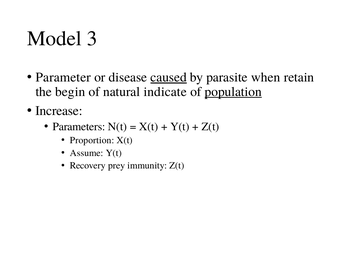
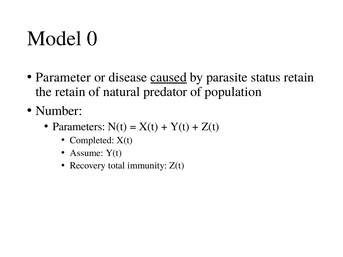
3: 3 -> 0
when: when -> status
the begin: begin -> retain
indicate: indicate -> predator
population underline: present -> none
Increase: Increase -> Number
Proportion: Proportion -> Completed
prey: prey -> total
